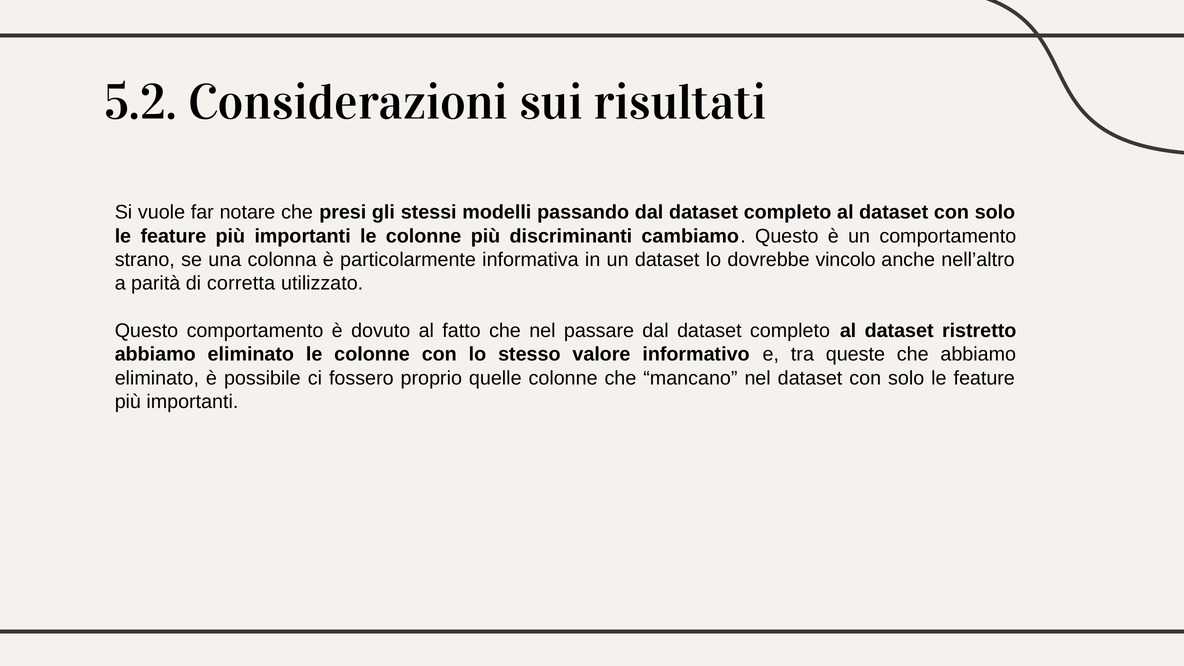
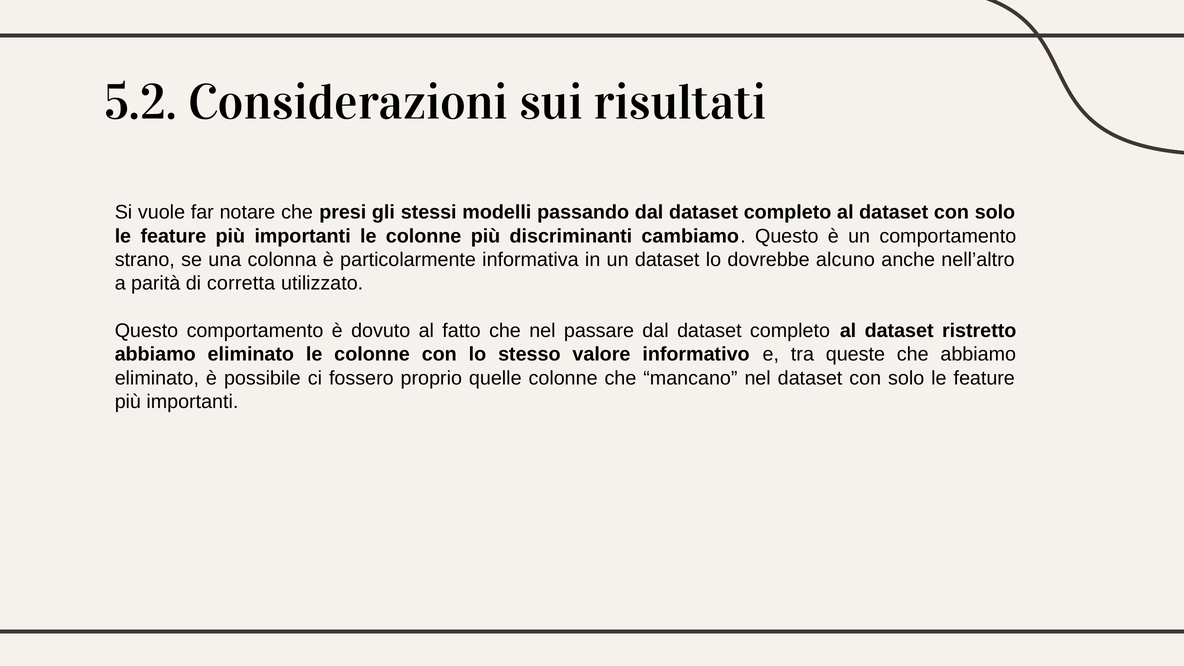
vincolo: vincolo -> alcuno
